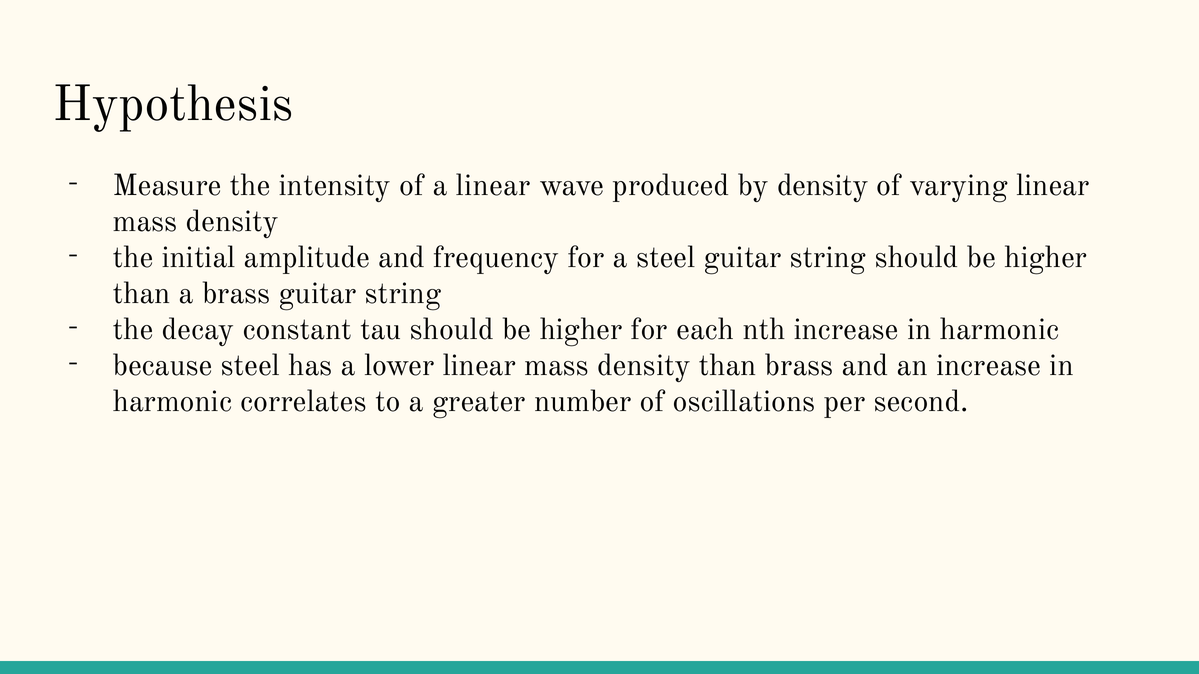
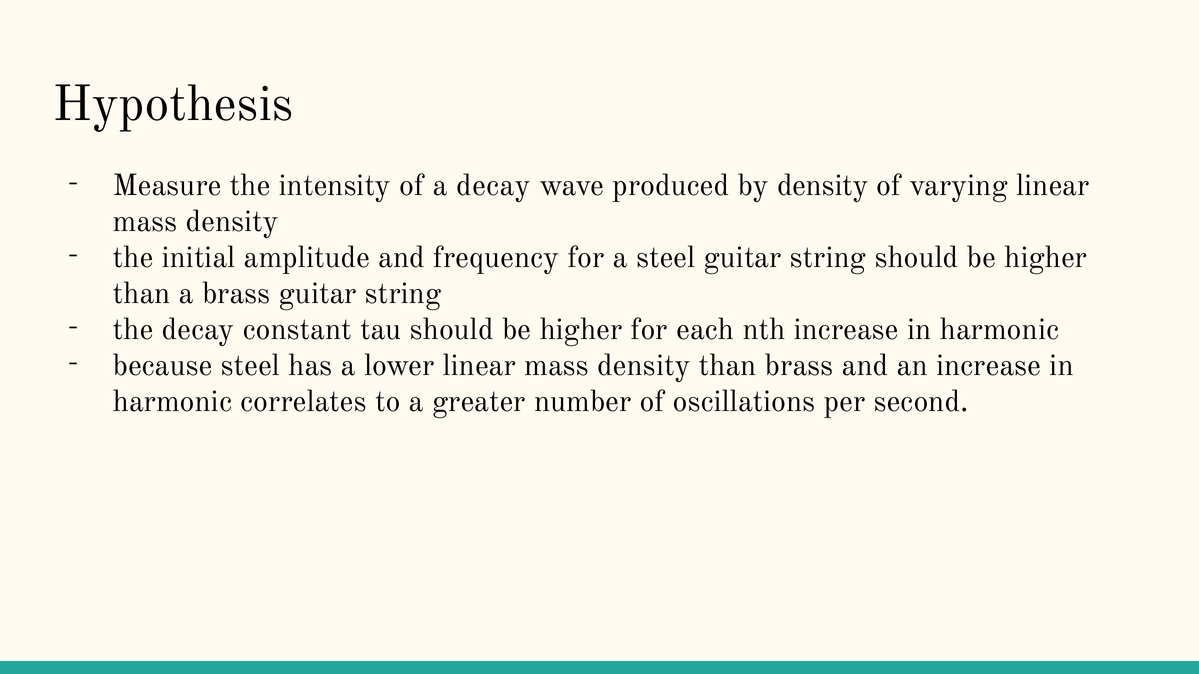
a linear: linear -> decay
